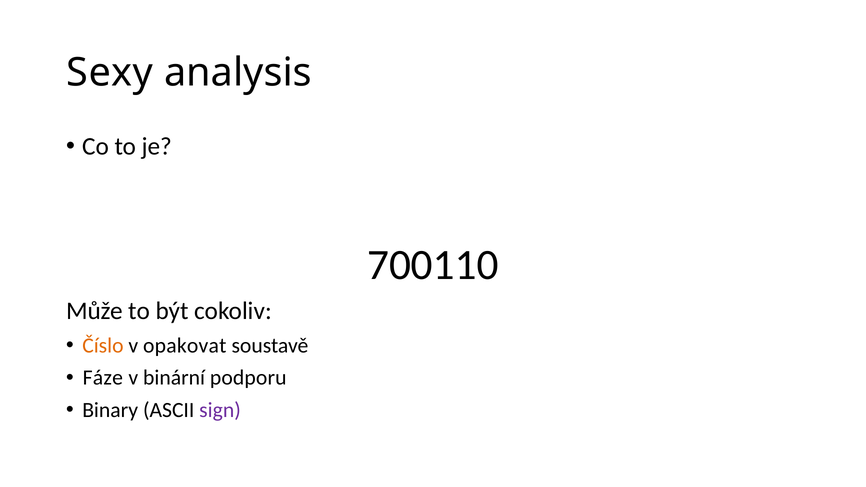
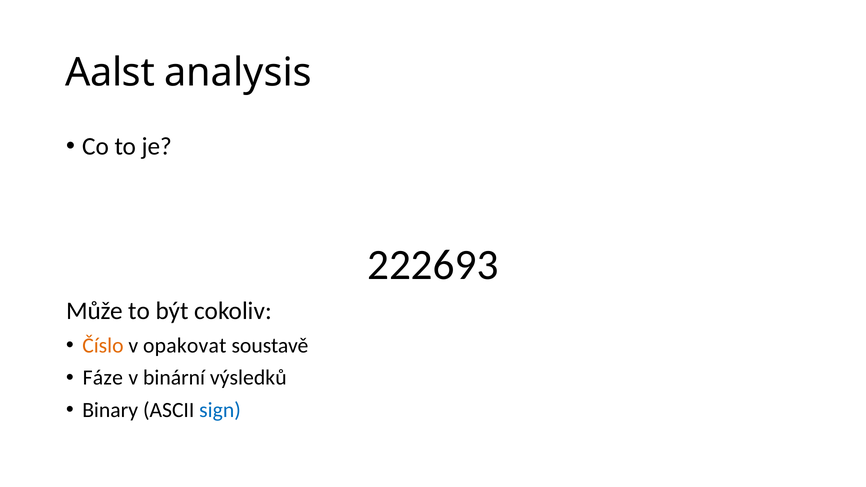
Sexy: Sexy -> Aalst
700110: 700110 -> 222693
podporu: podporu -> výsledků
sign colour: purple -> blue
